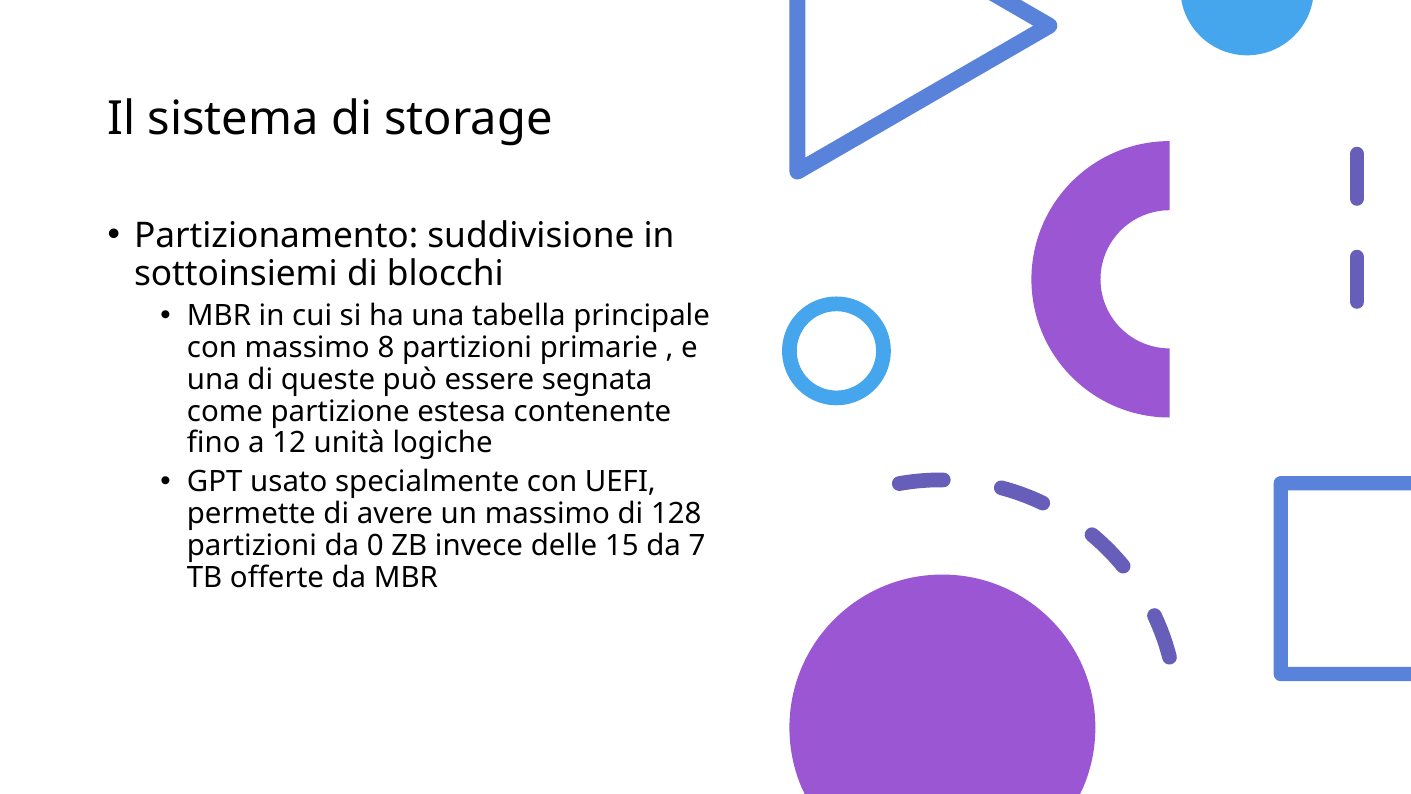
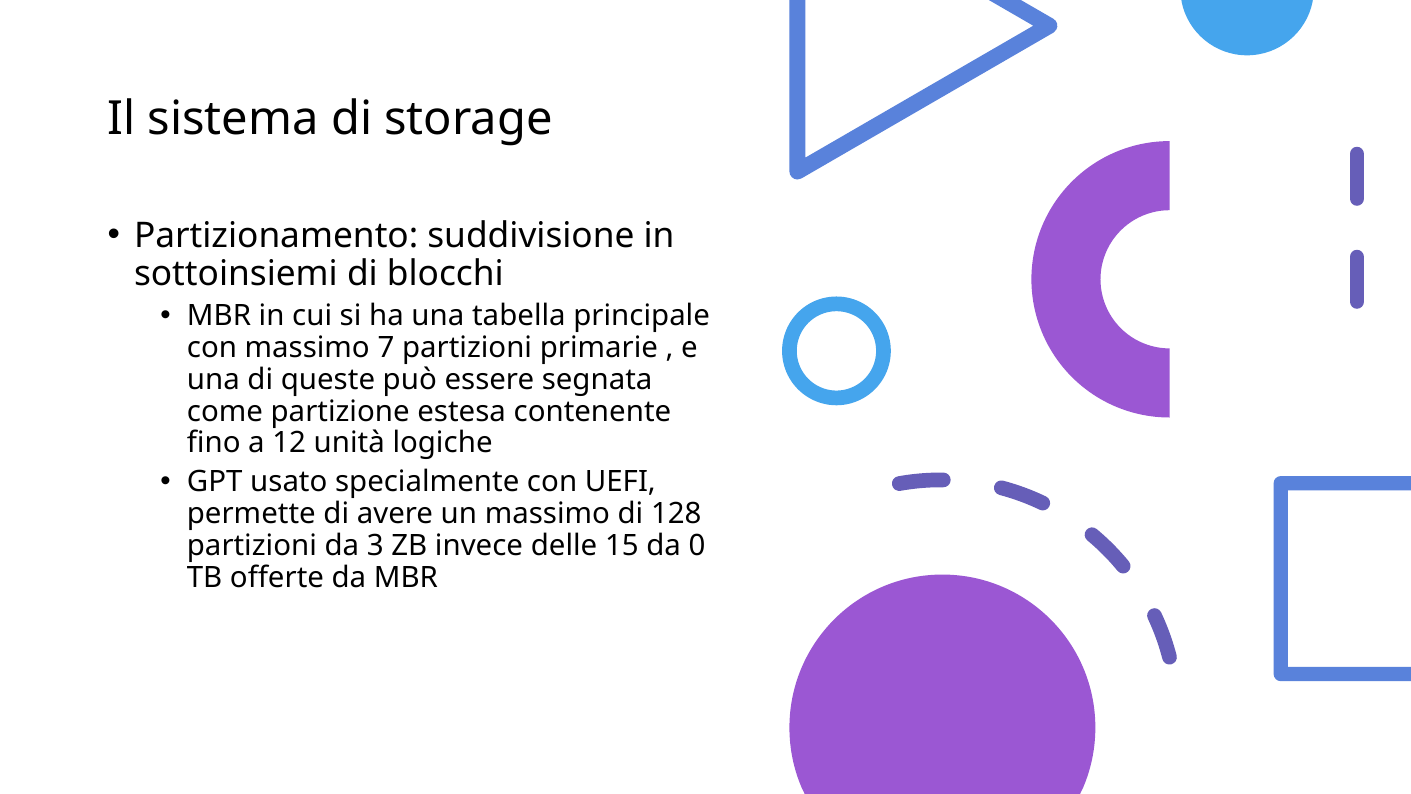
8: 8 -> 7
0: 0 -> 3
7: 7 -> 0
